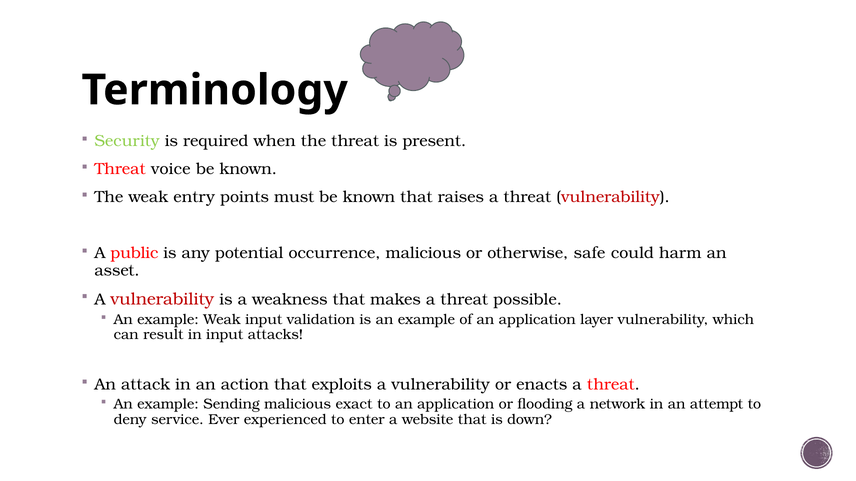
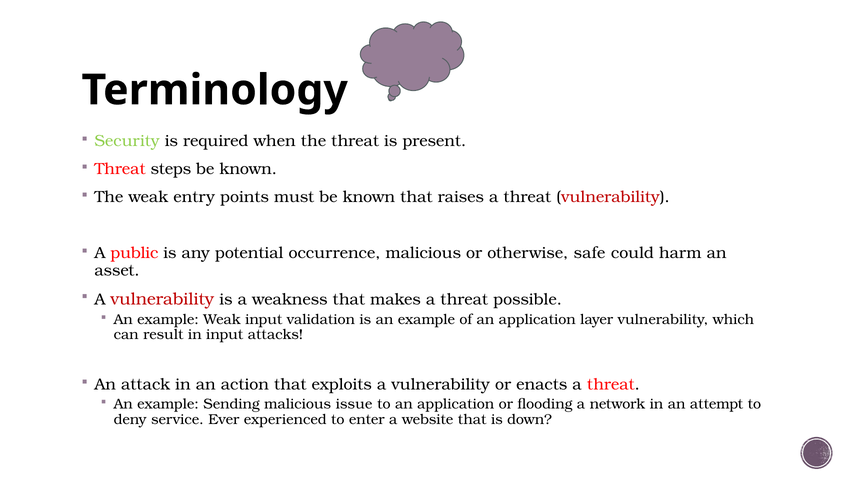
voice: voice -> steps
exact: exact -> issue
